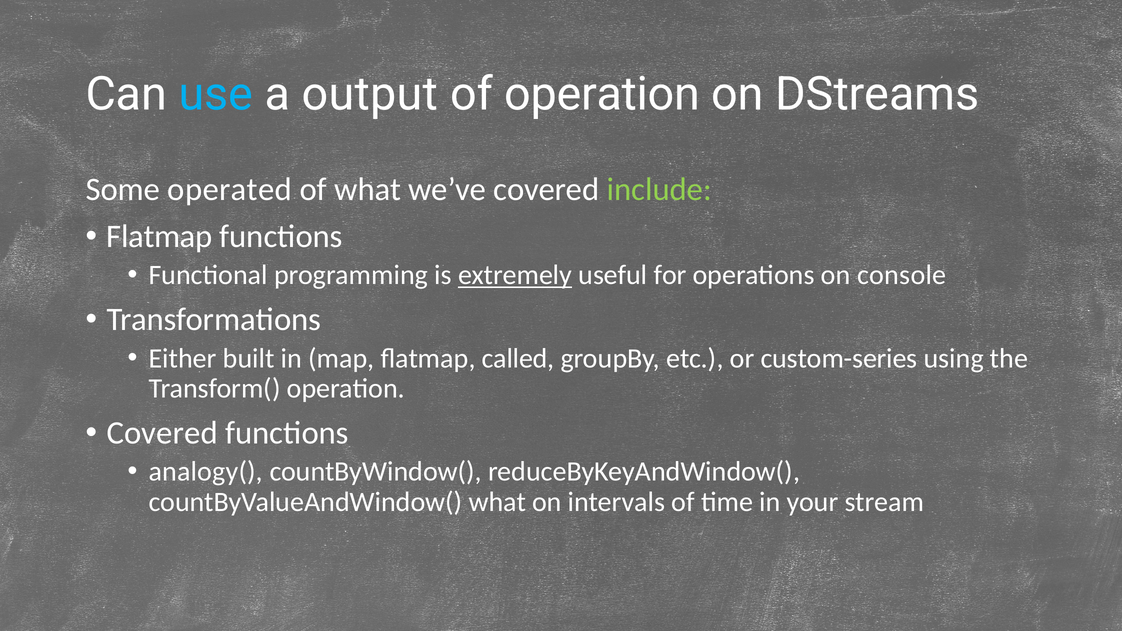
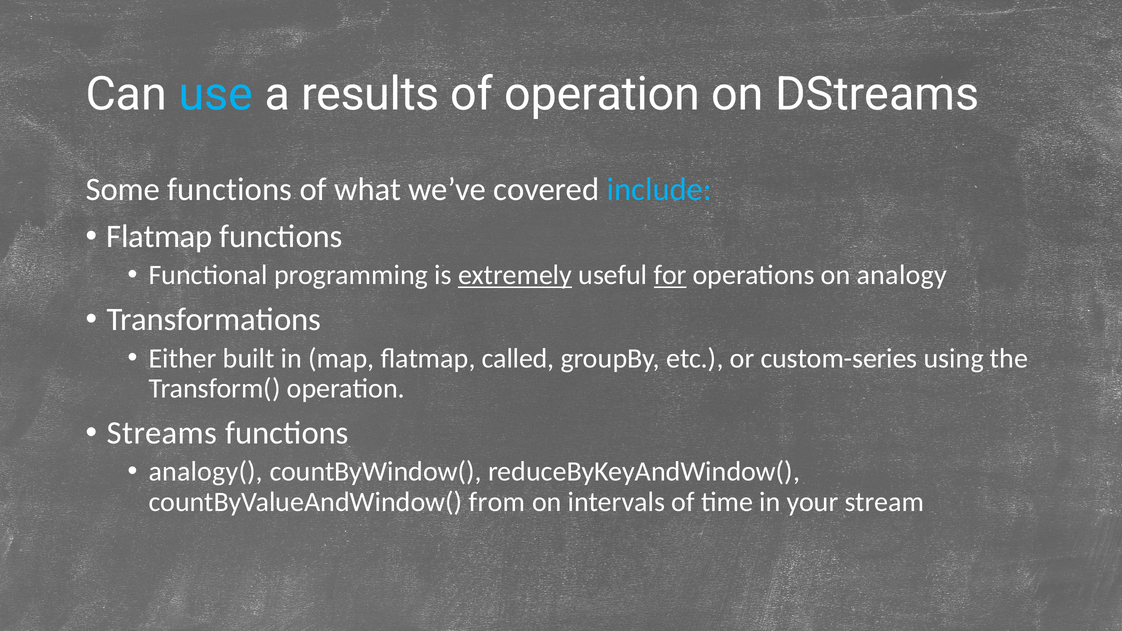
output: output -> results
Some operated: operated -> functions
include colour: light green -> light blue
for underline: none -> present
console: console -> analogy
Covered at (162, 433): Covered -> Streams
countByValueAndWindow( what: what -> from
